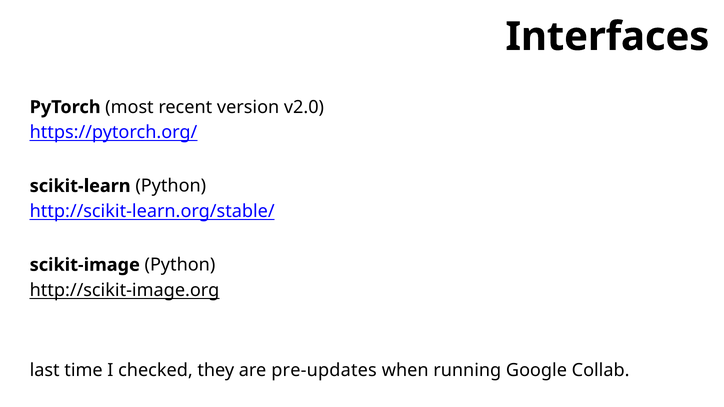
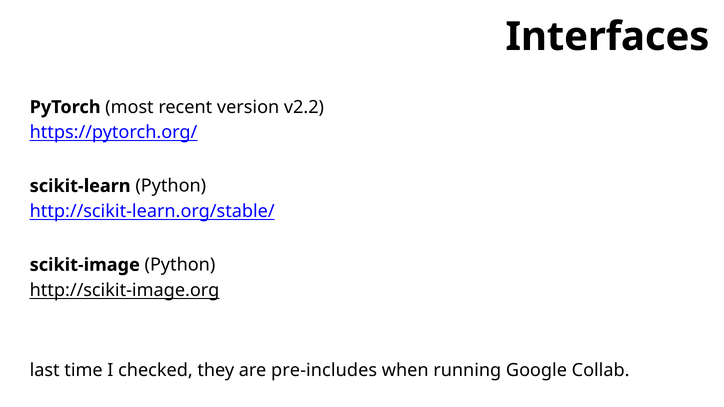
v2.0: v2.0 -> v2.2
pre-updates: pre-updates -> pre-includes
